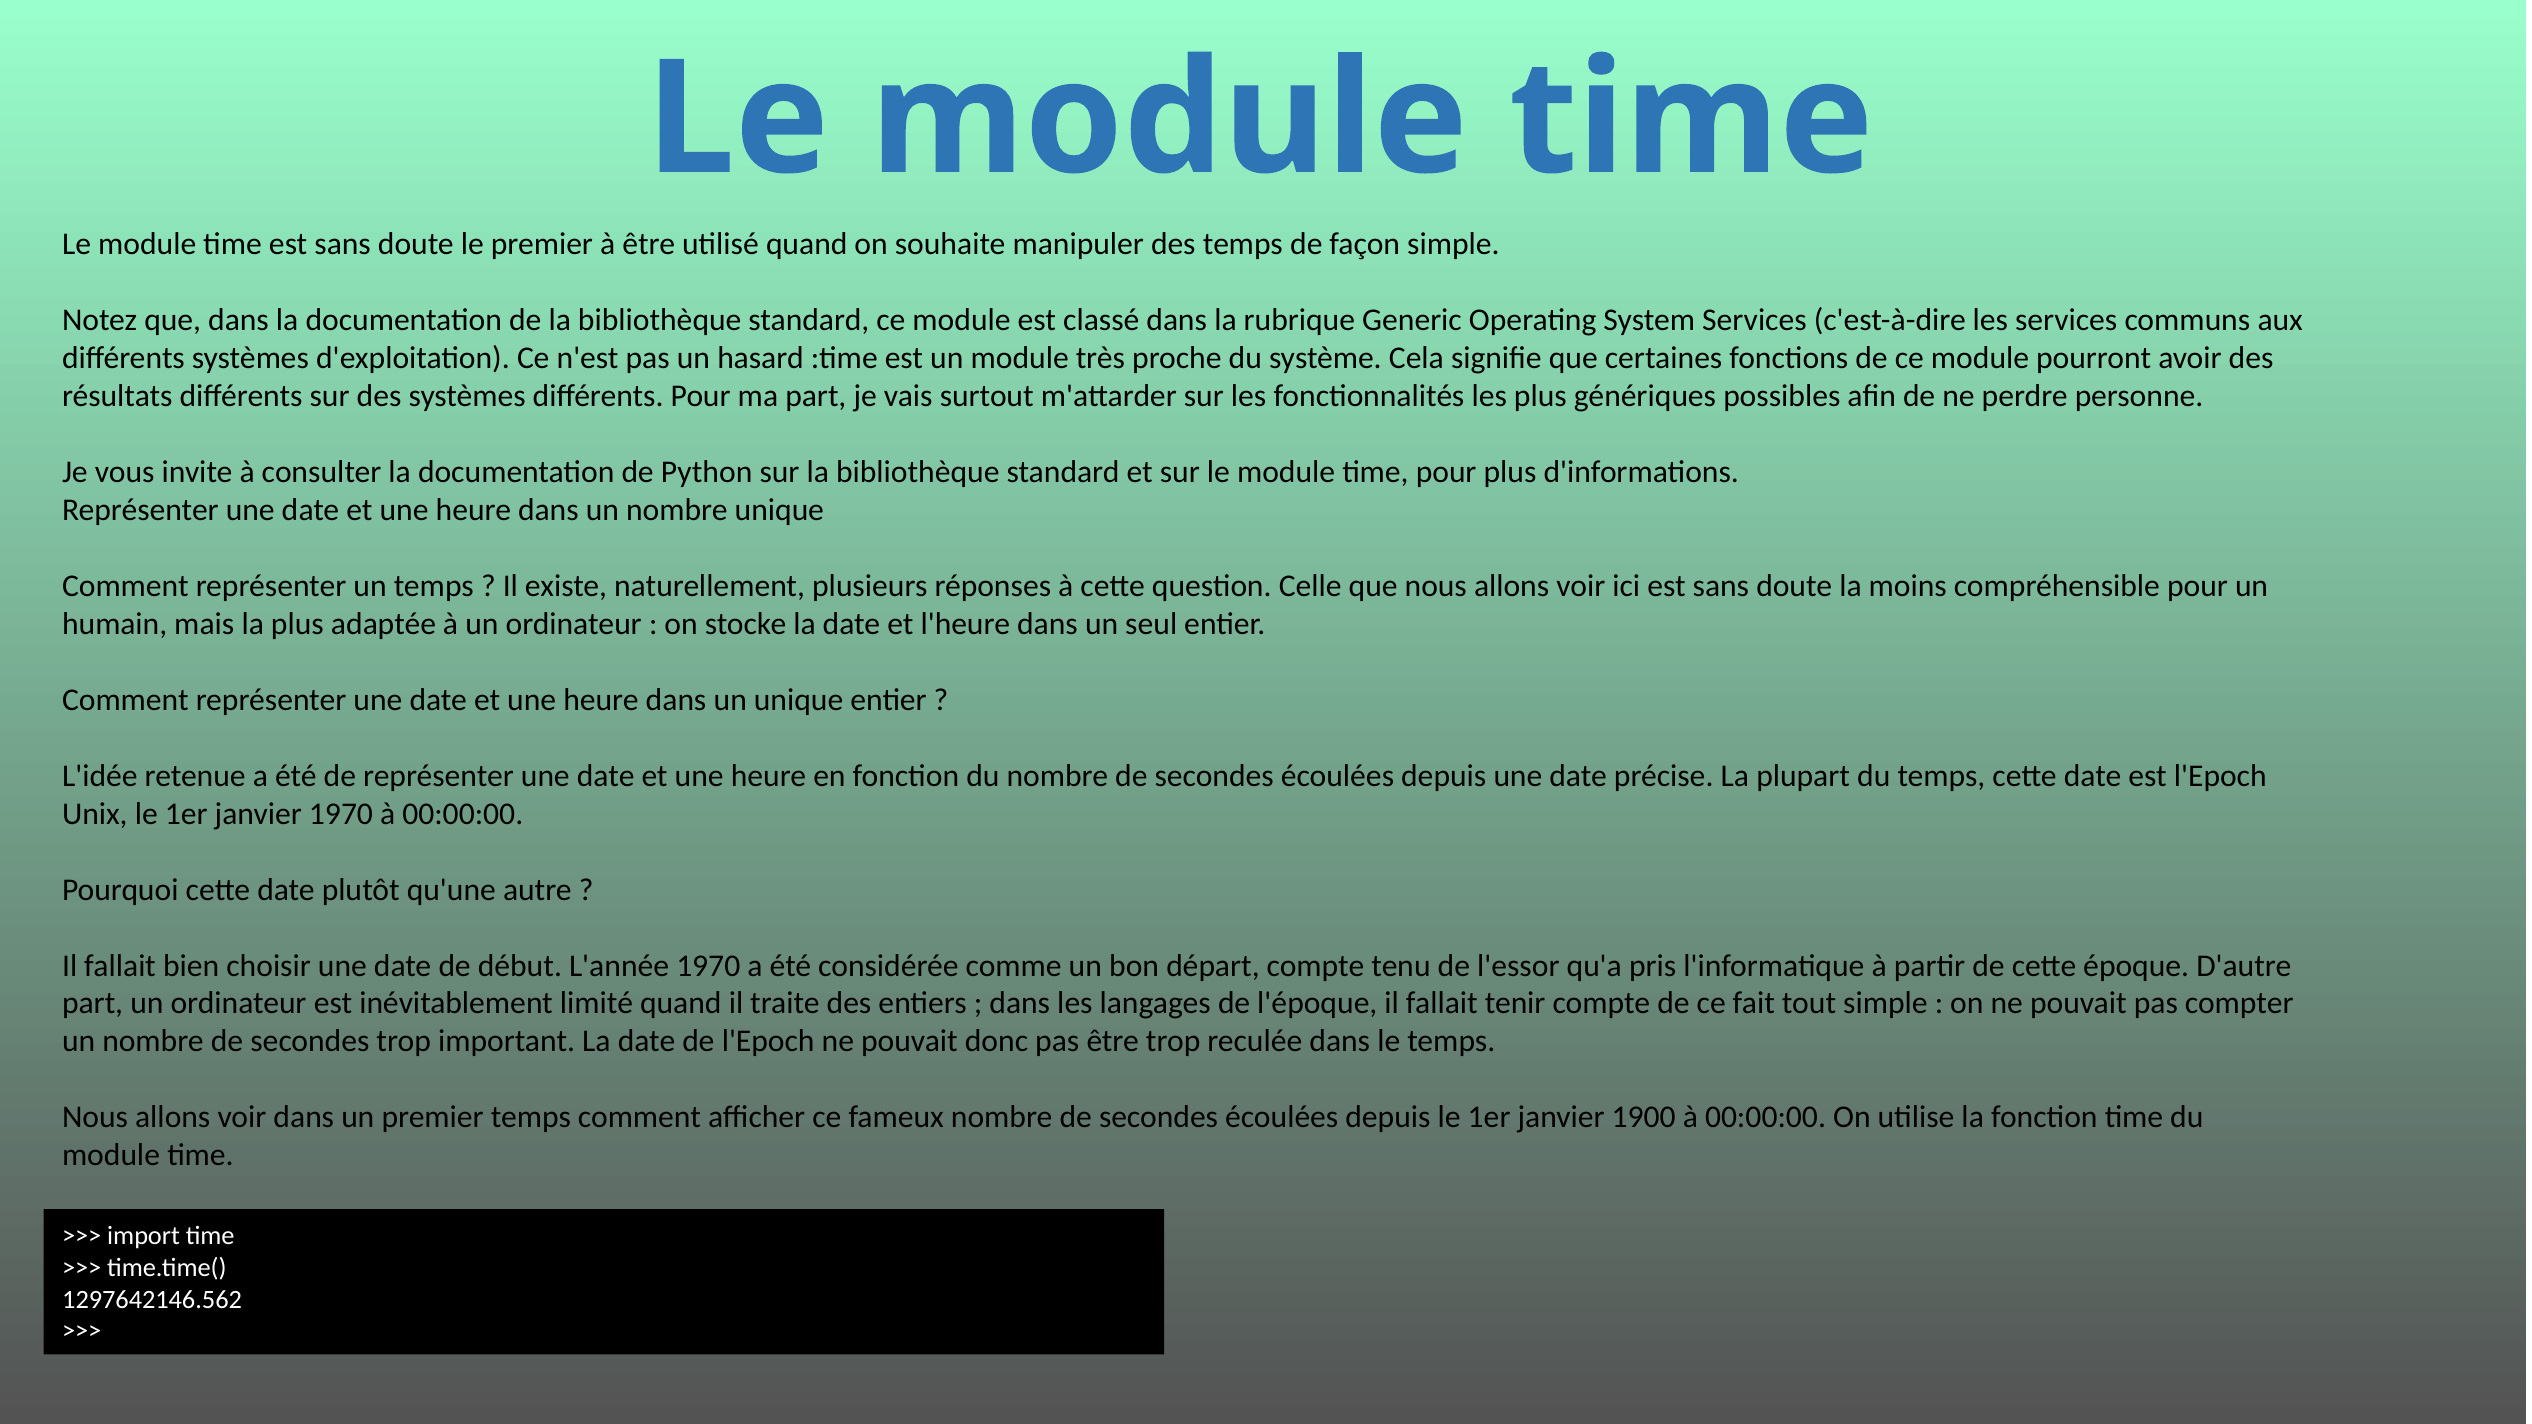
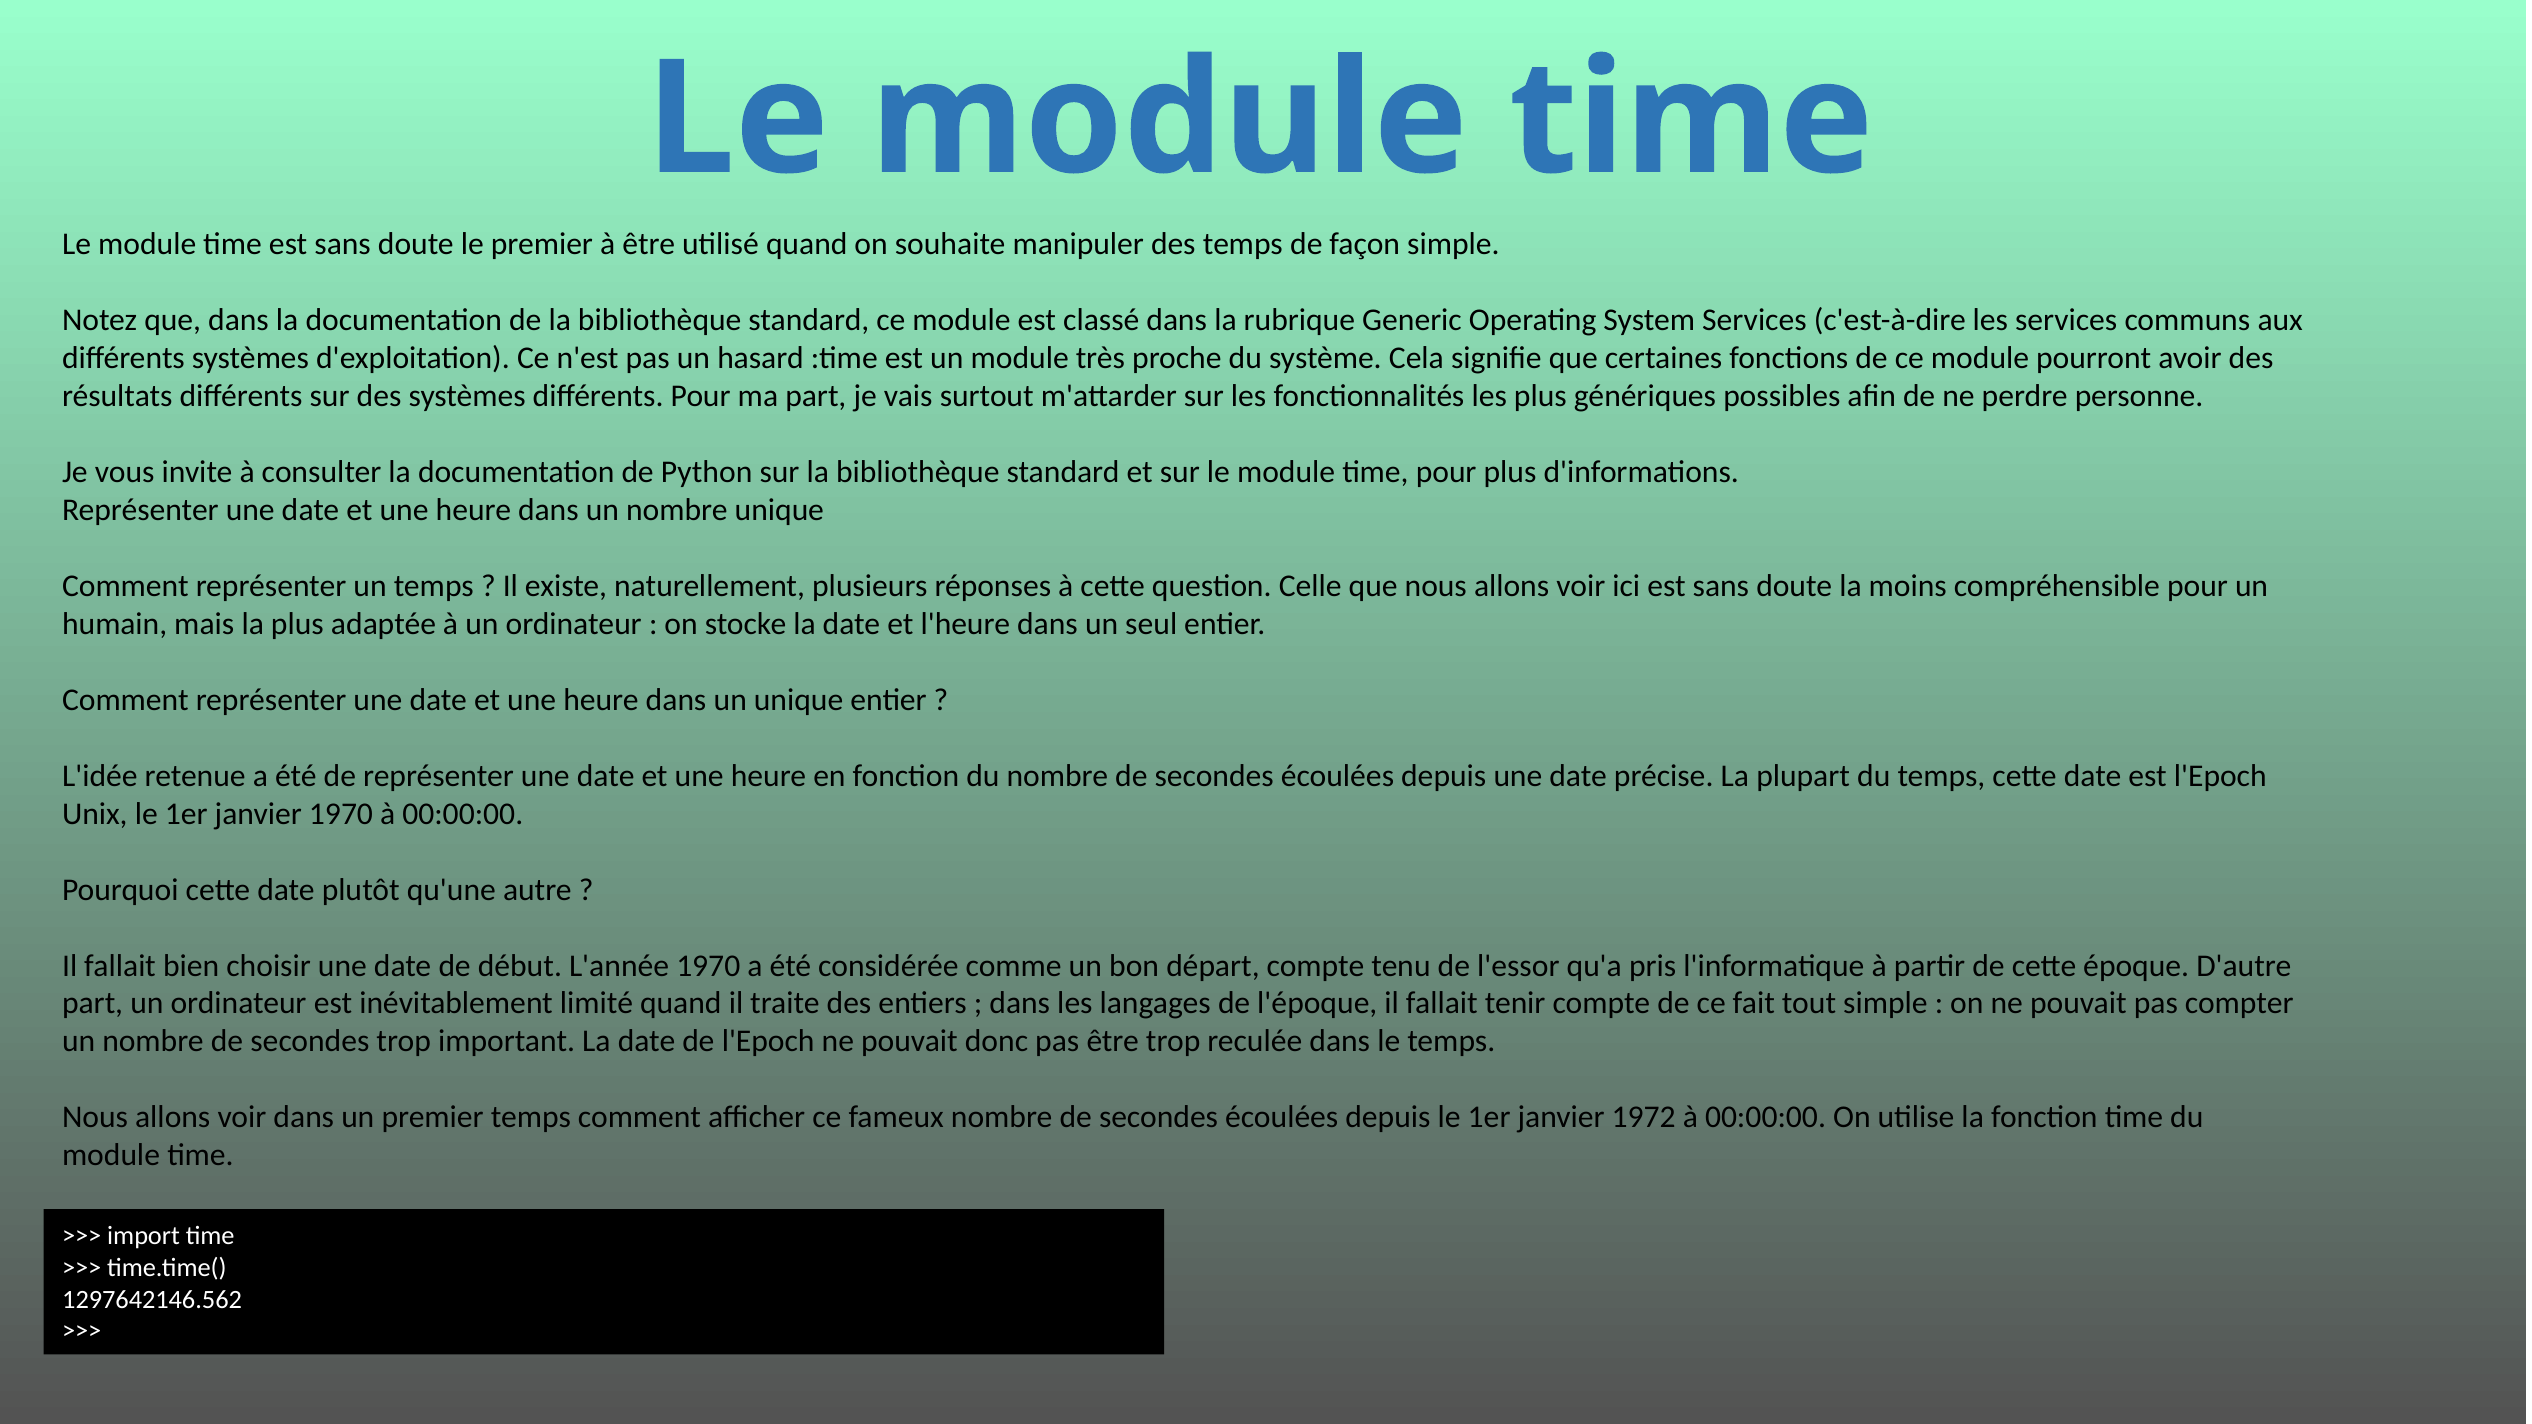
1900: 1900 -> 1972
